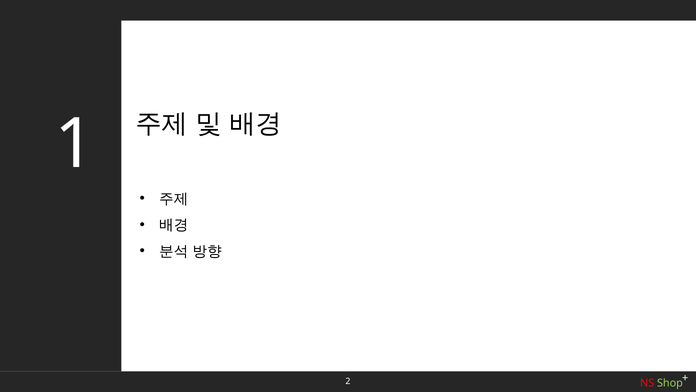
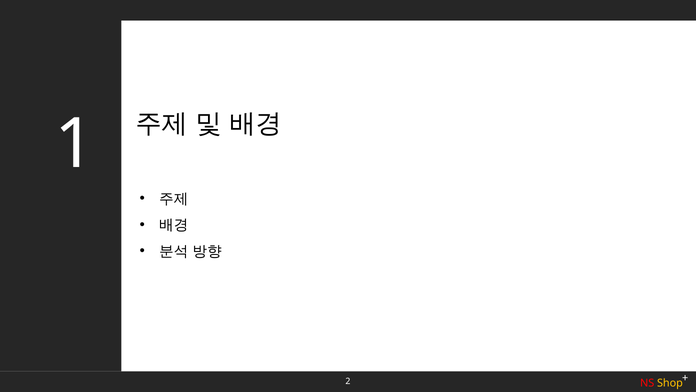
Shop colour: light green -> yellow
